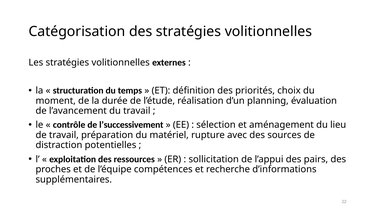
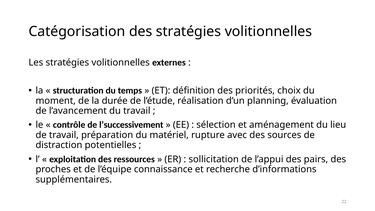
compétences: compétences -> connaissance
